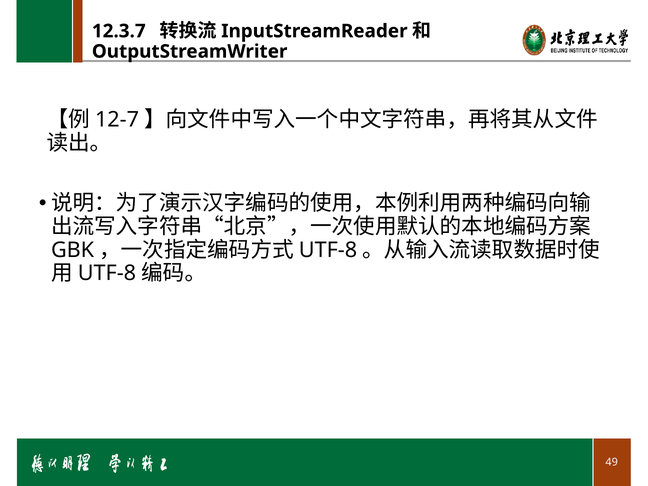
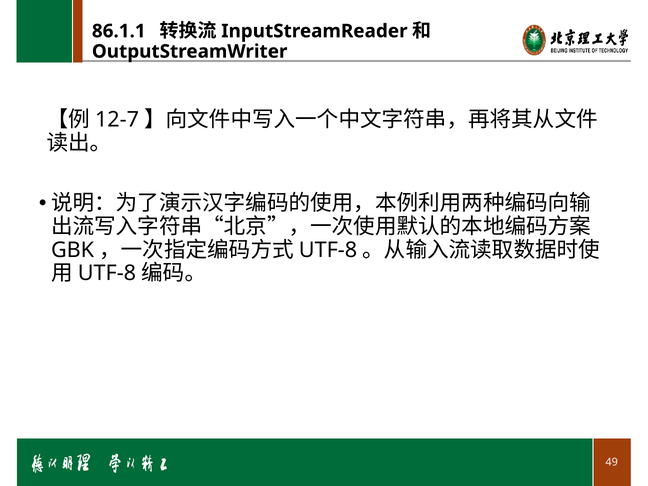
12.3.7: 12.3.7 -> 86.1.1
